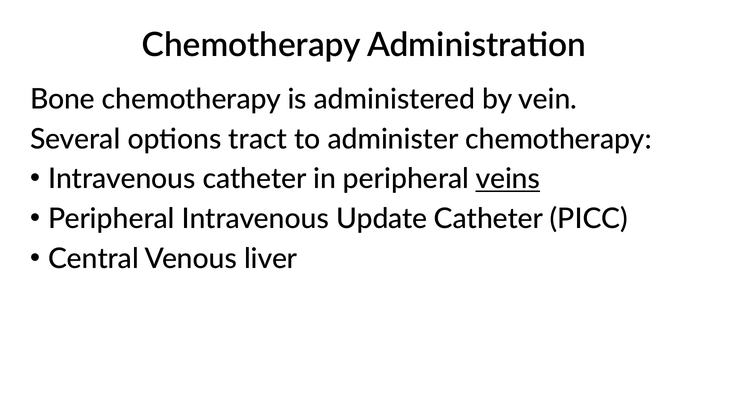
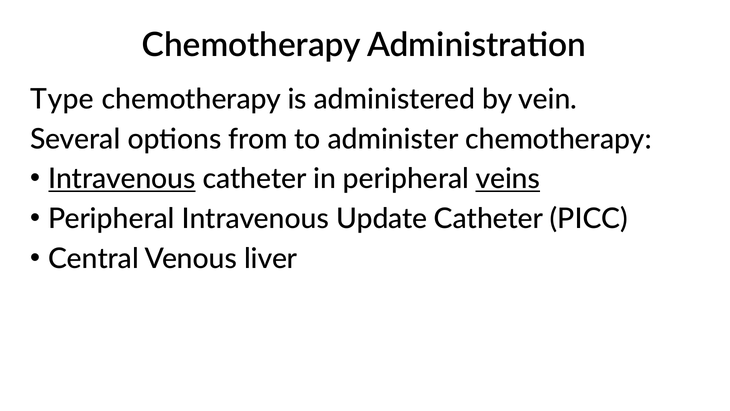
Bone: Bone -> Type
tract: tract -> from
Intravenous at (122, 179) underline: none -> present
